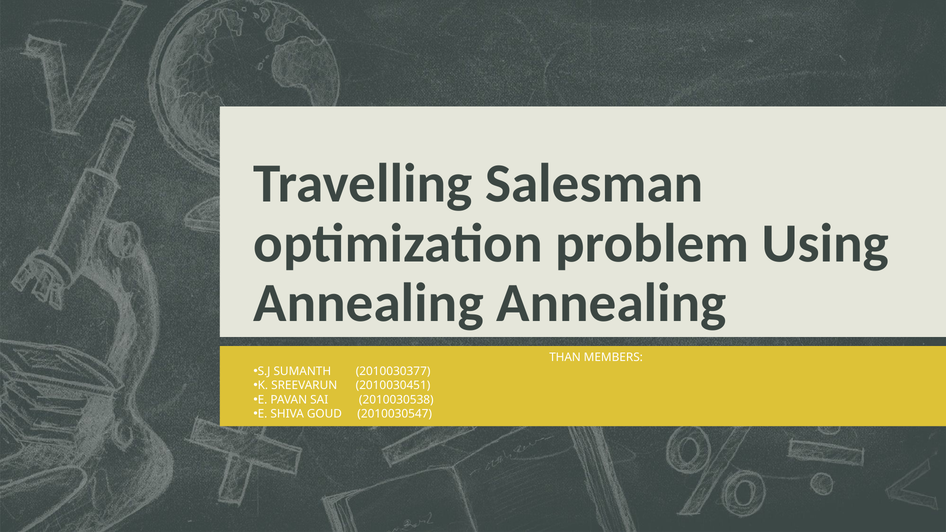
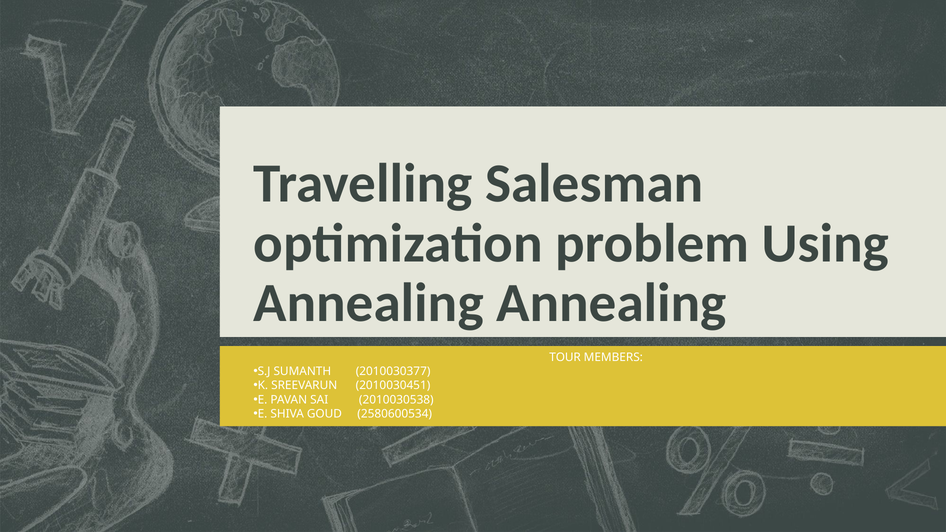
THAN: THAN -> TOUR
2010030547: 2010030547 -> 2580600534
